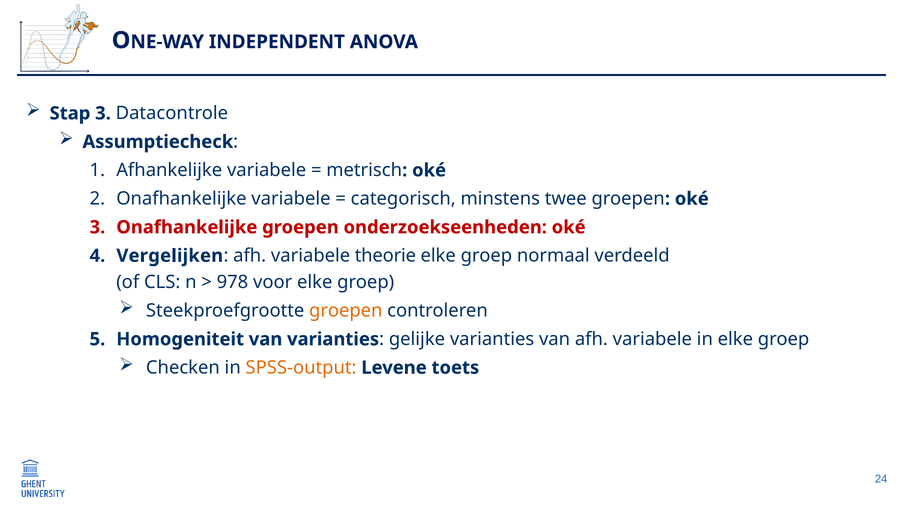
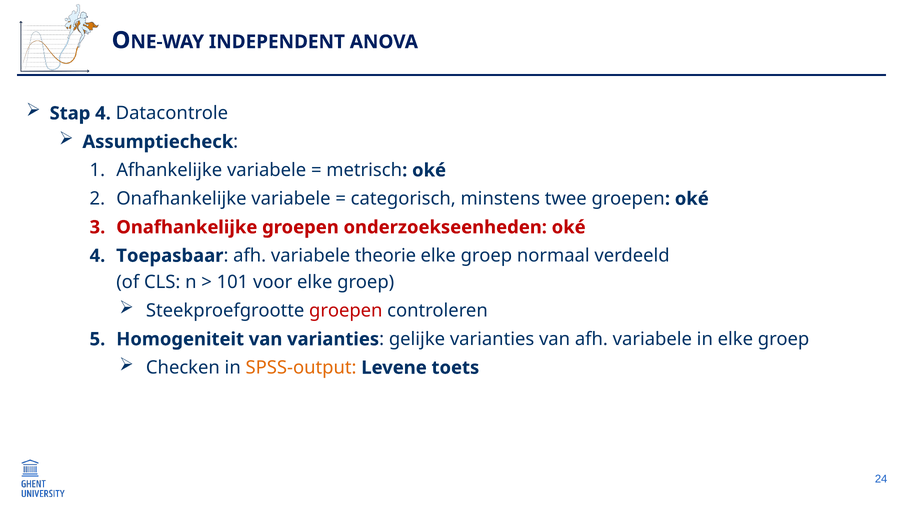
Stap 3: 3 -> 4
Vergelijken: Vergelijken -> Toepasbaar
978: 978 -> 101
groepen at (346, 311) colour: orange -> red
